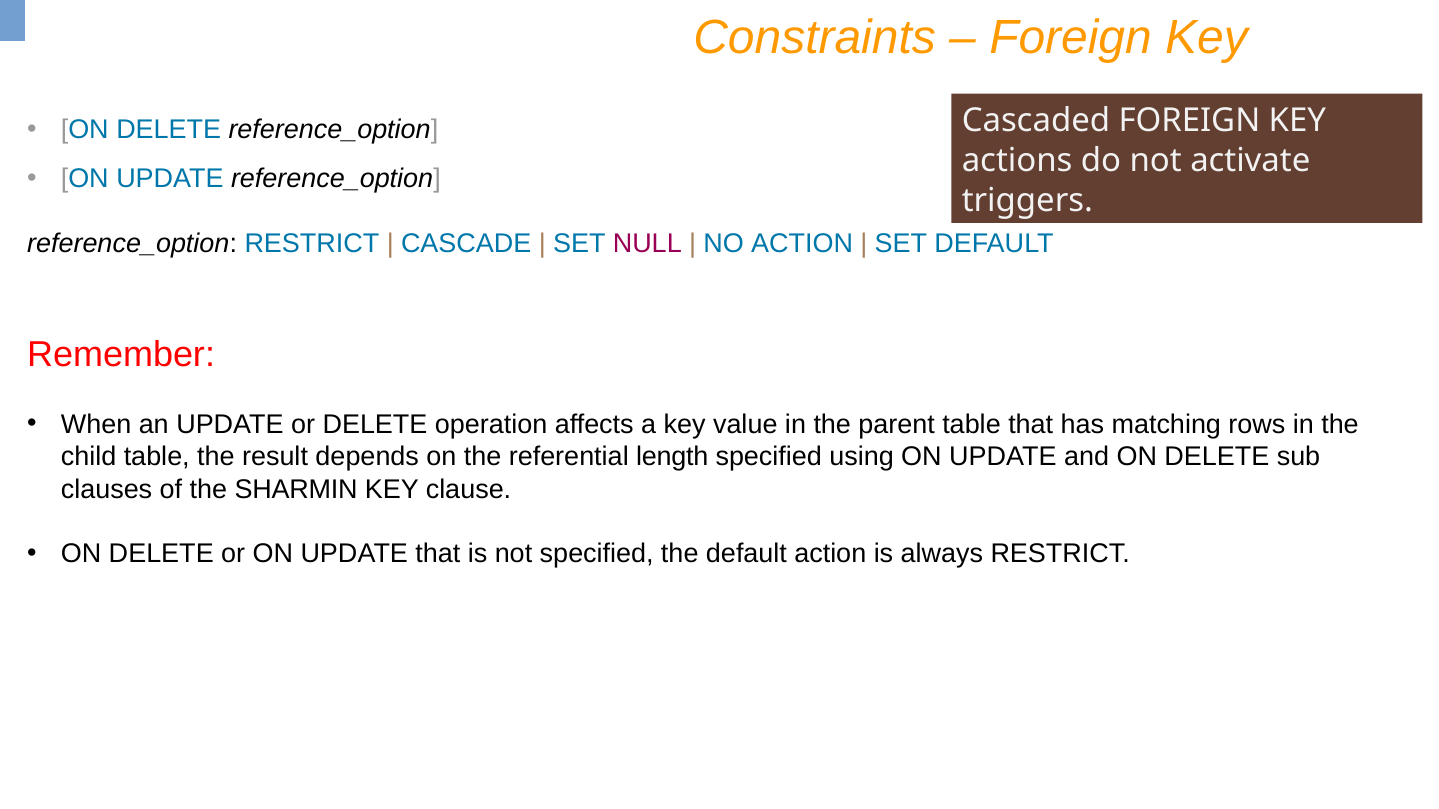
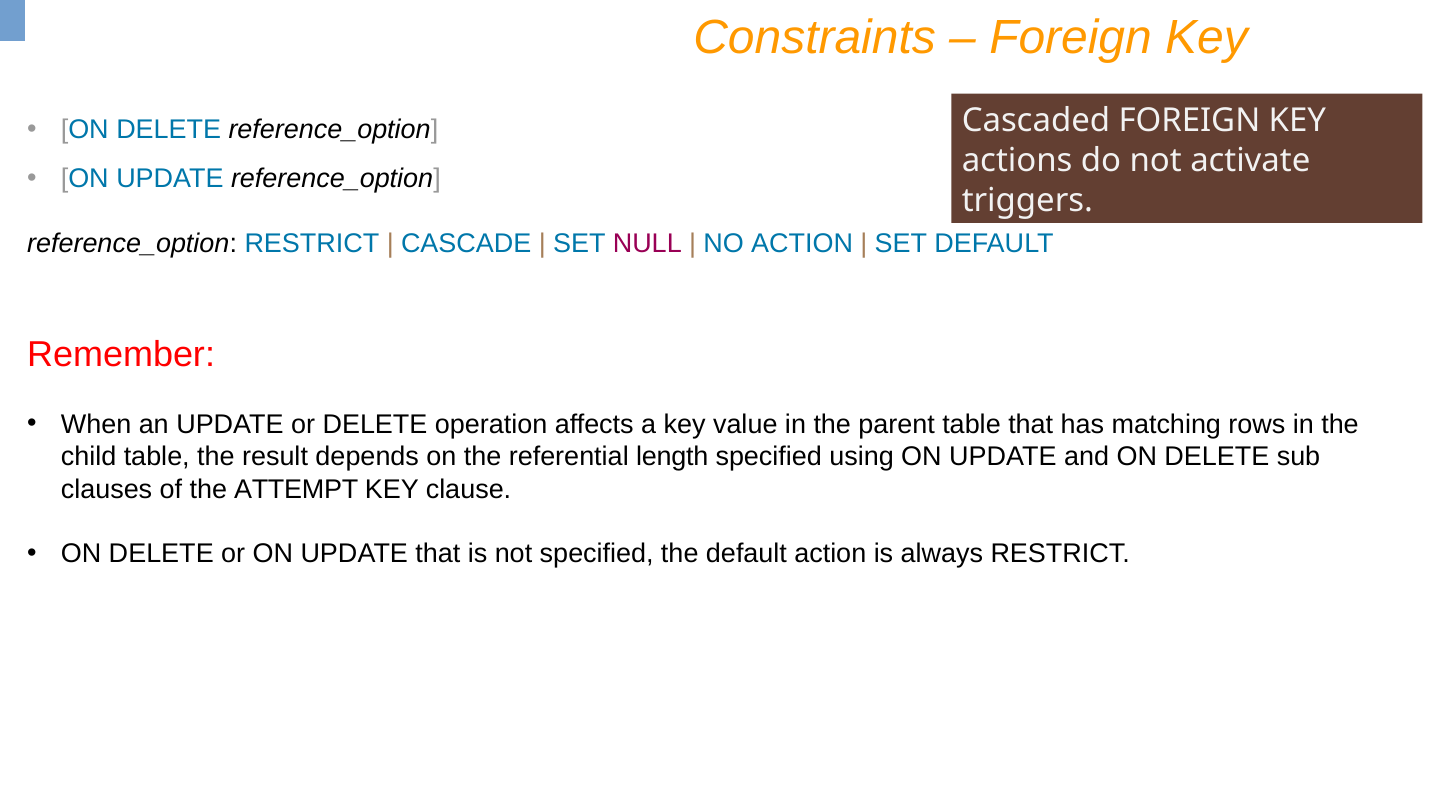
SHARMIN: SHARMIN -> ATTEMPT
